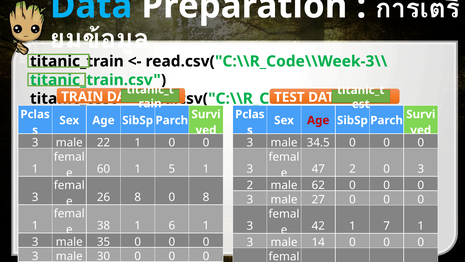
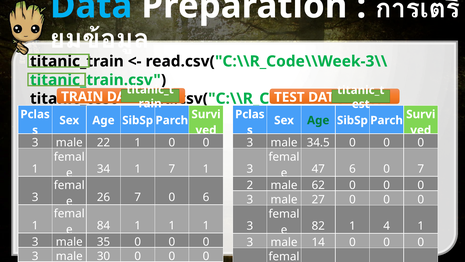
Age at (318, 120) colour: red -> green
60: 60 -> 34
1 5: 5 -> 7
47 2: 2 -> 6
3 at (421, 169): 3 -> 7
26 8: 8 -> 7
0 8: 8 -> 6
38: 38 -> 84
6 at (172, 225): 6 -> 1
42: 42 -> 82
7: 7 -> 4
